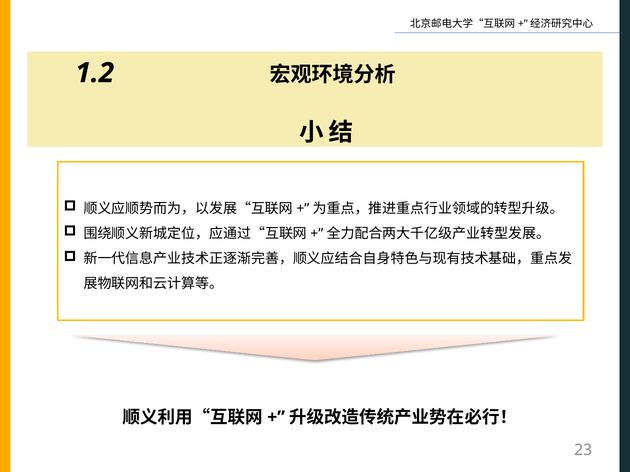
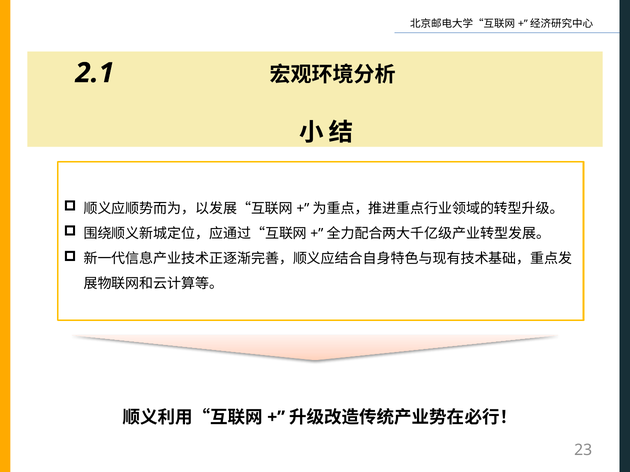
1.2: 1.2 -> 2.1
